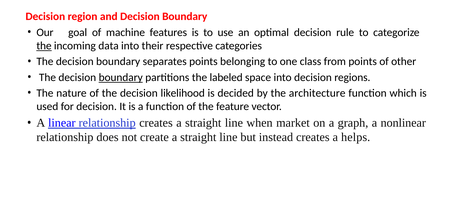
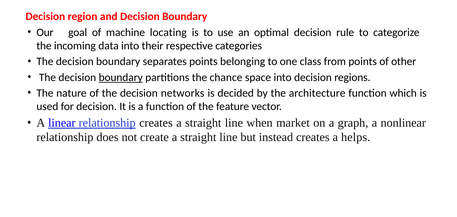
features: features -> locating
the at (44, 46) underline: present -> none
labeled: labeled -> chance
likelihood: likelihood -> networks
